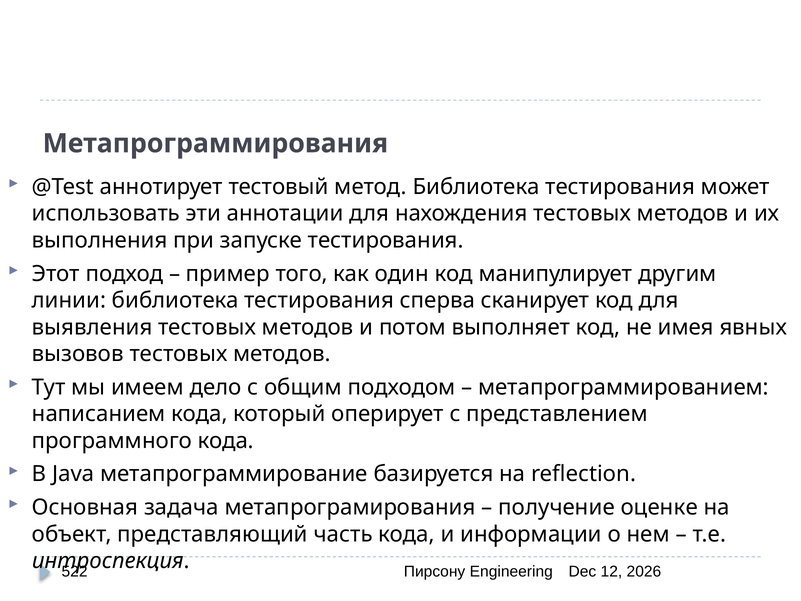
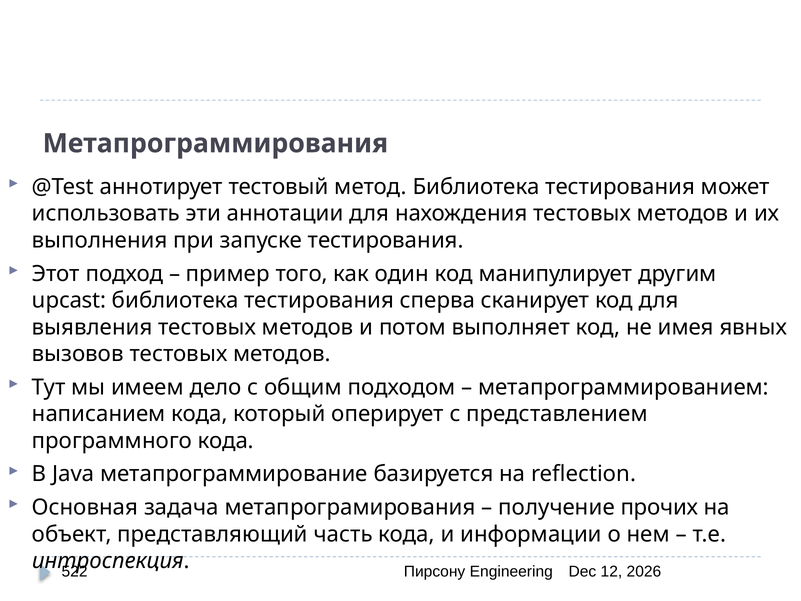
линии: линии -> upcast
оценке: оценке -> прочих
